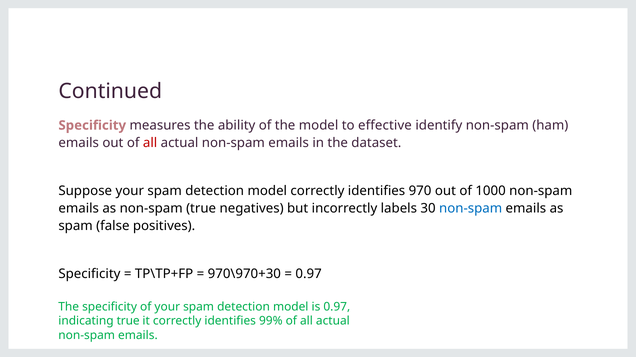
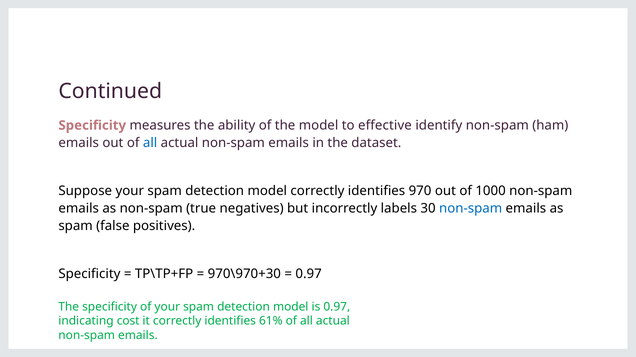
all at (150, 143) colour: red -> blue
indicating true: true -> cost
99%: 99% -> 61%
